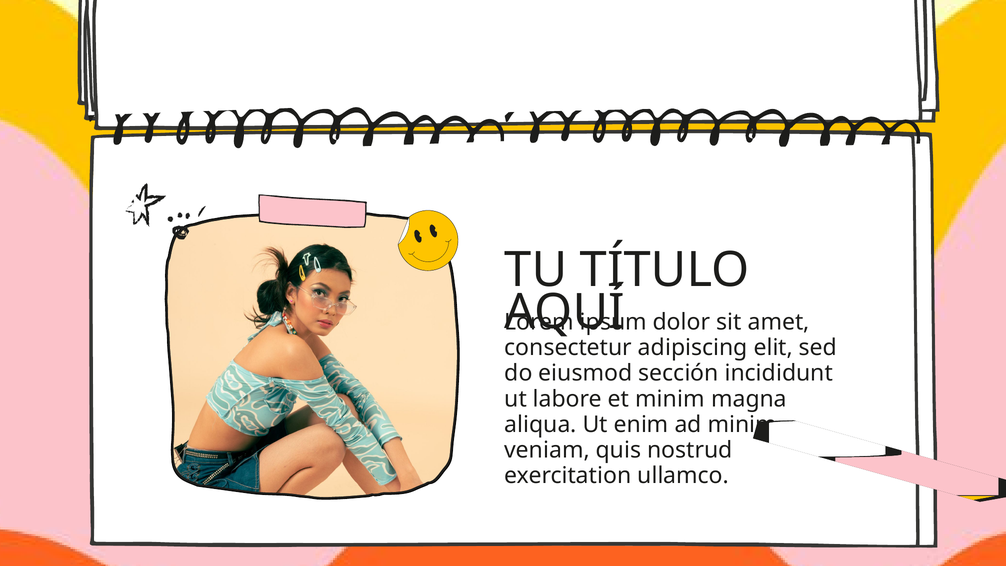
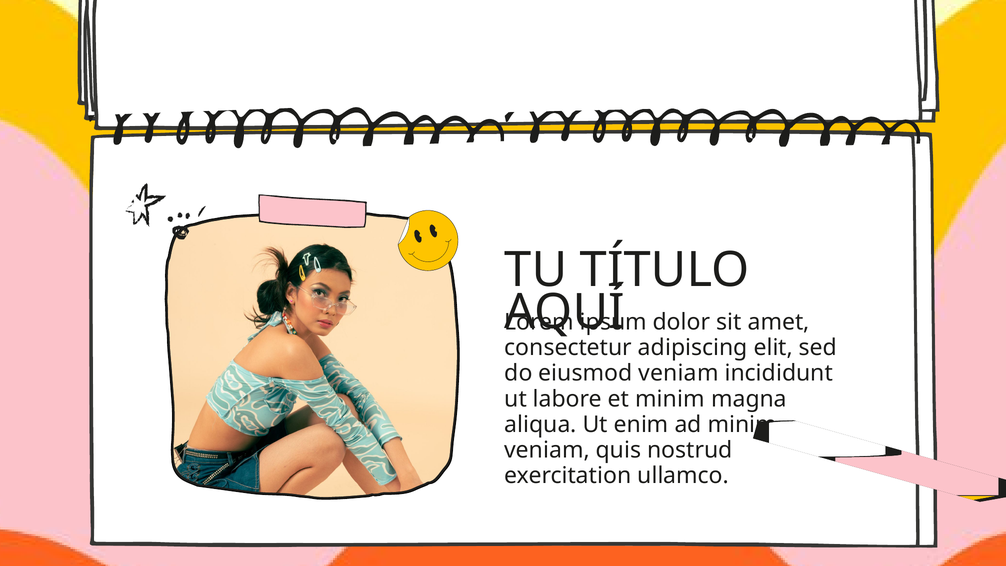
eiusmod sección: sección -> veniam
